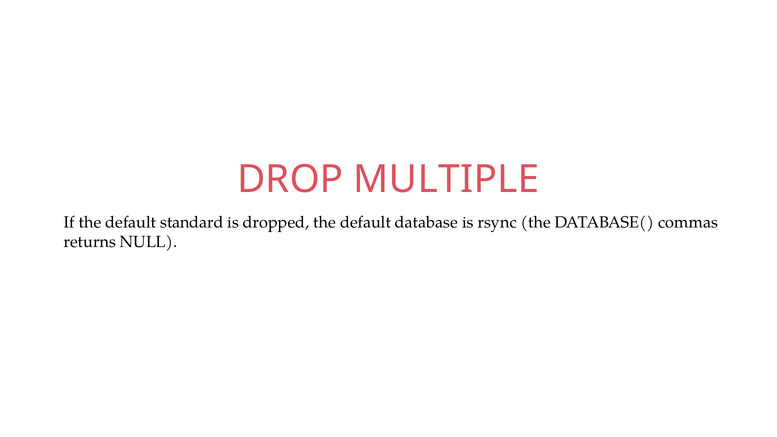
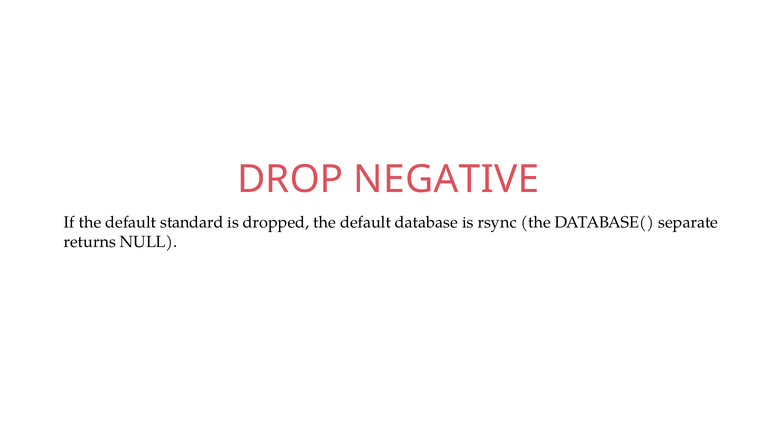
MULTIPLE: MULTIPLE -> NEGATIVE
commas: commas -> separate
